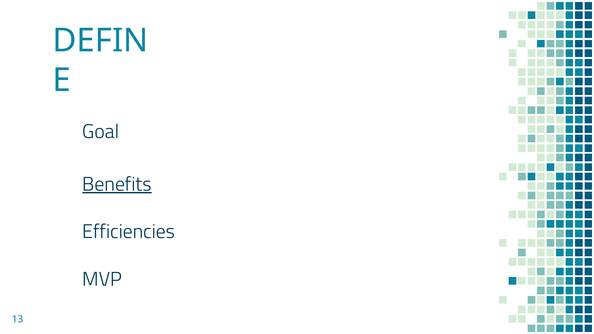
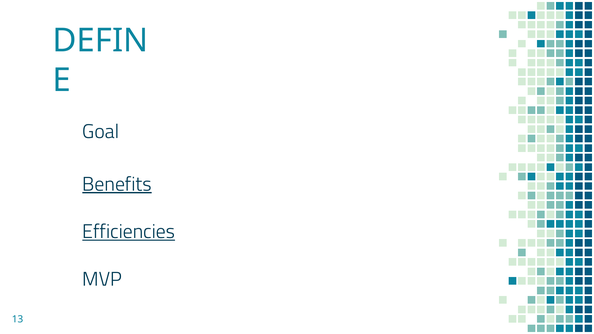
Efficiencies underline: none -> present
